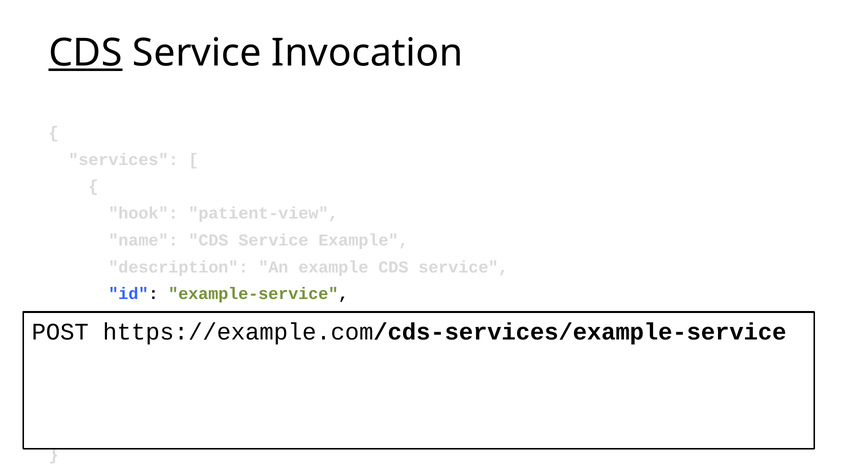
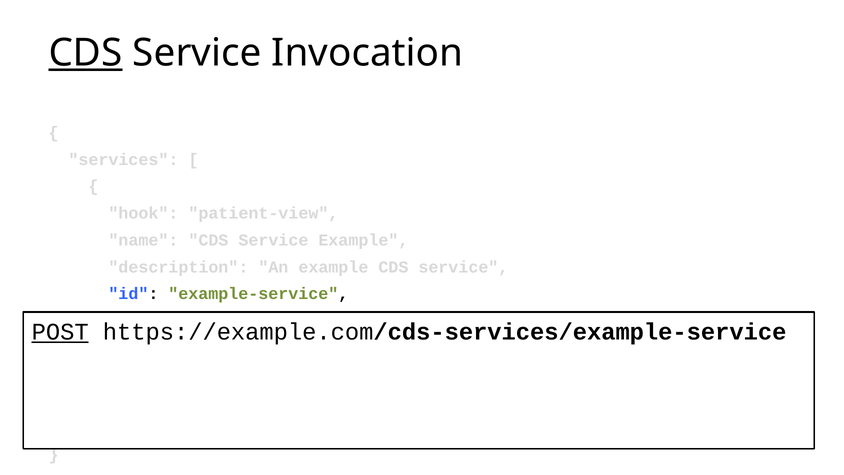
POST underline: none -> present
